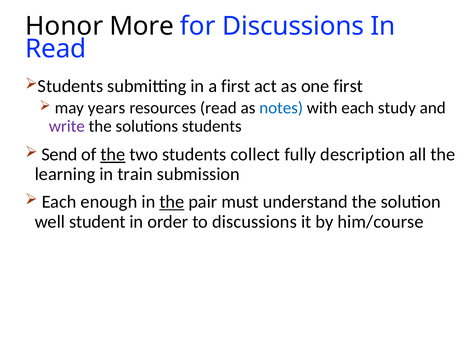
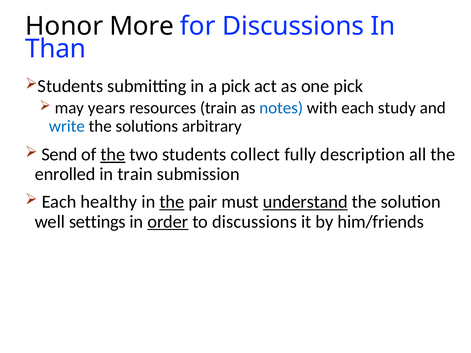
Read at (56, 49): Read -> Than
a first: first -> pick
one first: first -> pick
resources read: read -> train
write colour: purple -> blue
solutions students: students -> arbitrary
learning: learning -> enrolled
enough: enough -> healthy
understand underline: none -> present
student: student -> settings
order underline: none -> present
him/course: him/course -> him/friends
